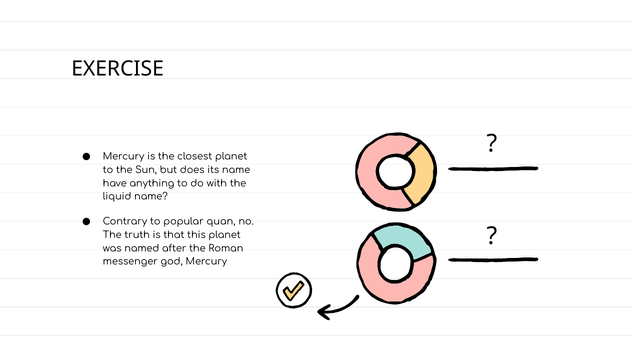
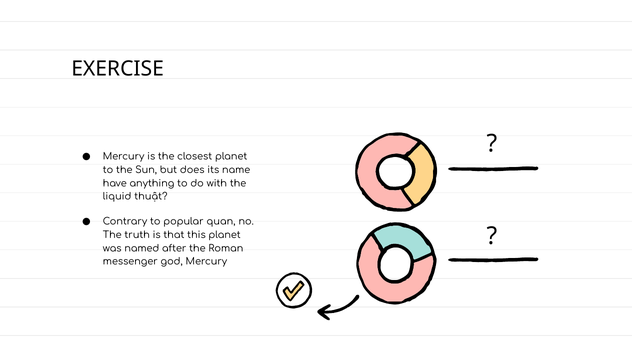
liquid name: name -> thuật
